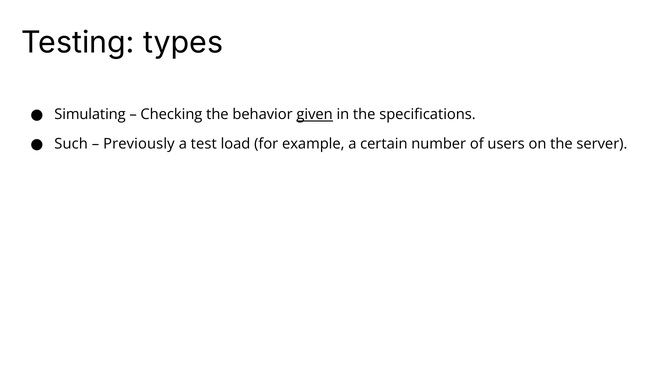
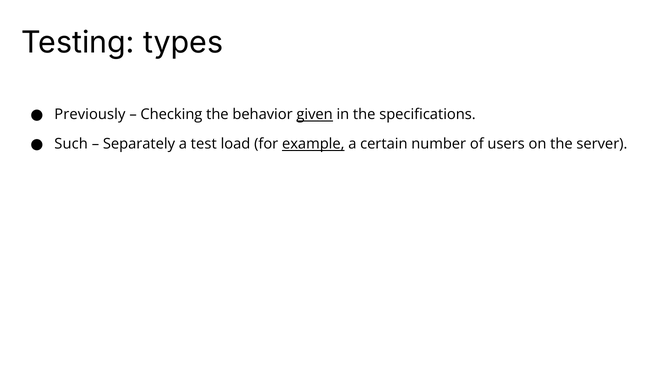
Simulating: Simulating -> Previously
Previously: Previously -> Separately
example underline: none -> present
